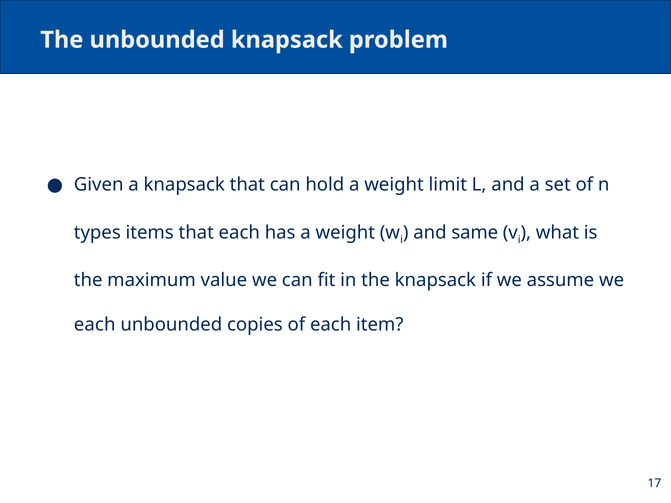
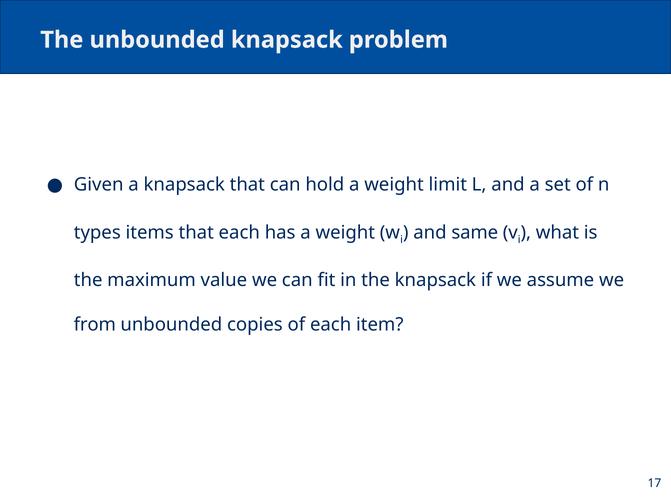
each at (95, 325): each -> from
